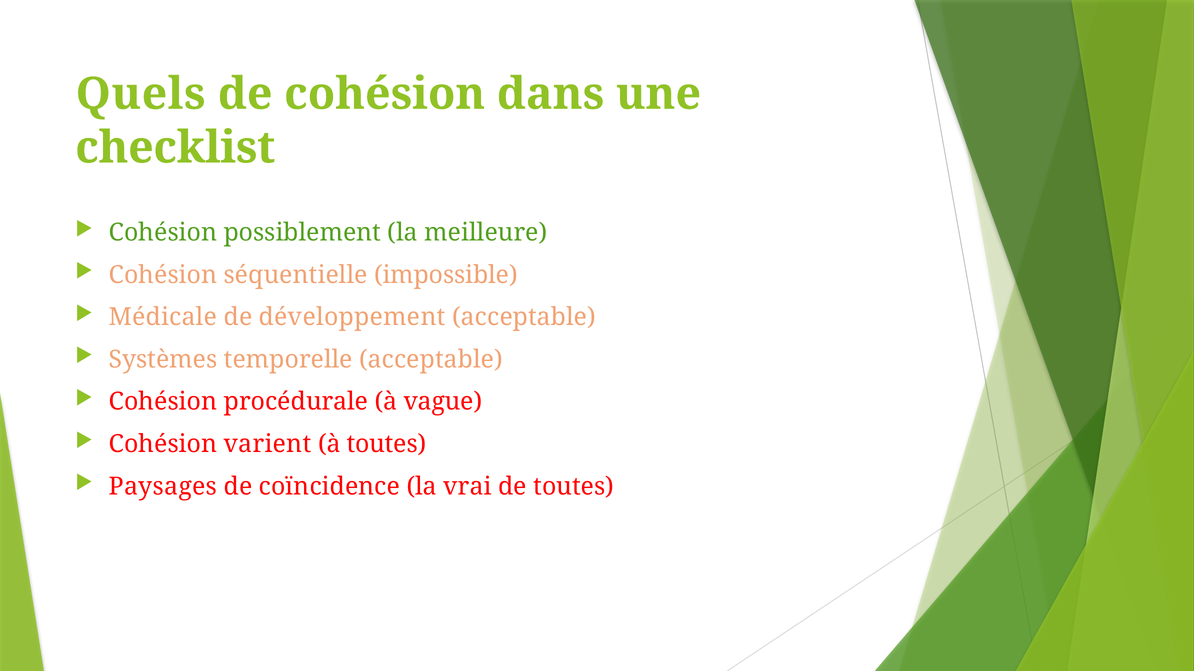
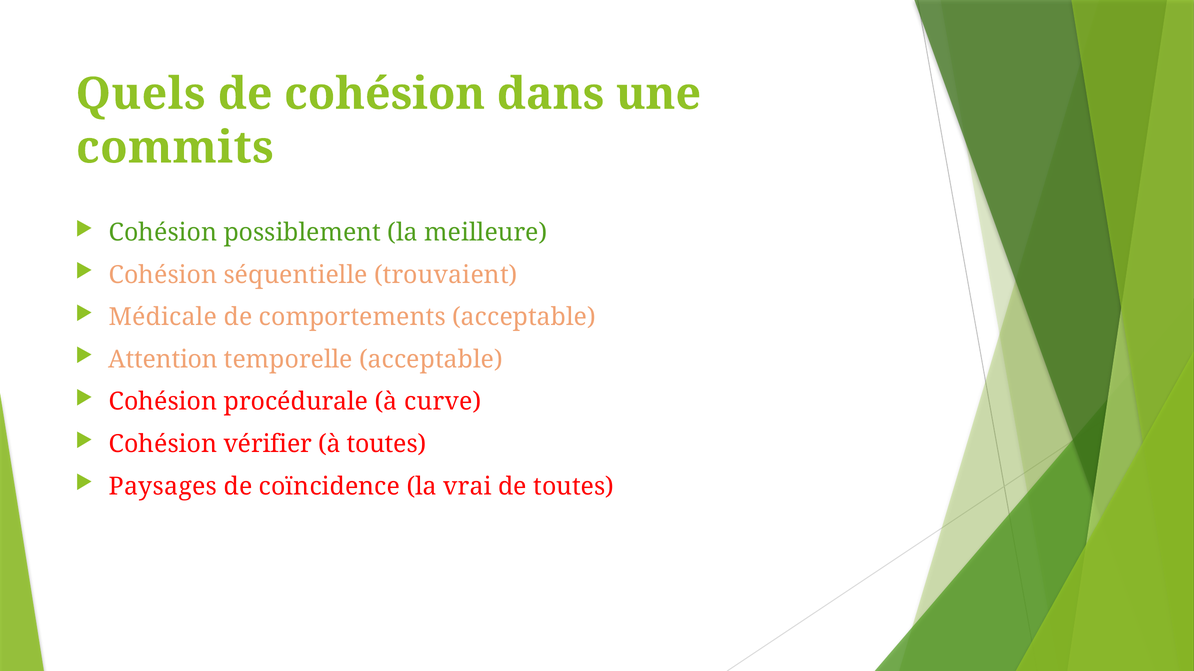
checklist: checklist -> commits
impossible: impossible -> trouvaient
développement: développement -> comportements
Systèmes: Systèmes -> Attention
vague: vague -> curve
varient: varient -> vérifier
